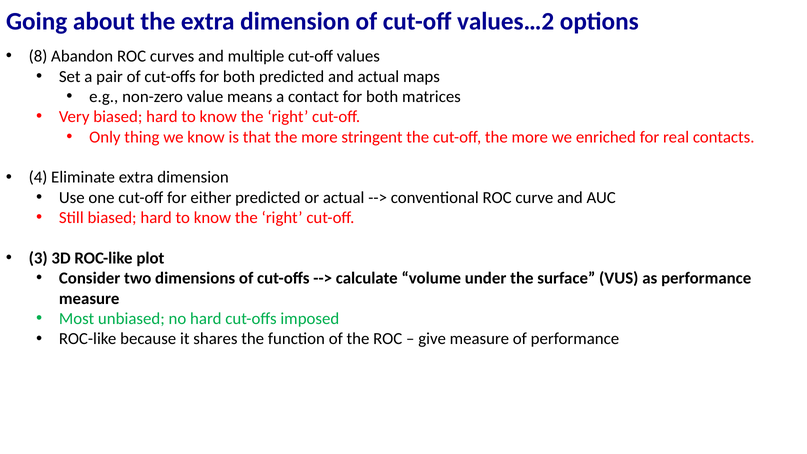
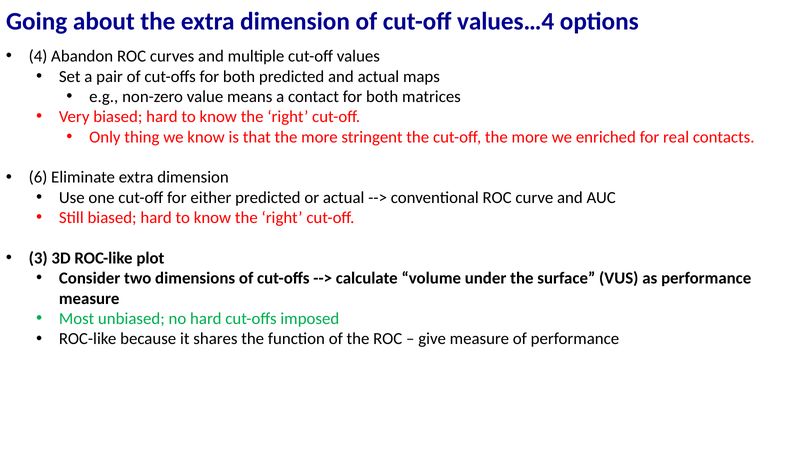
values…2: values…2 -> values…4
8: 8 -> 4
4: 4 -> 6
